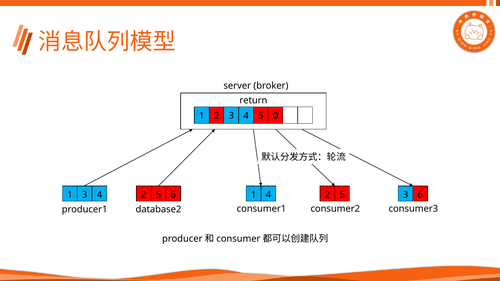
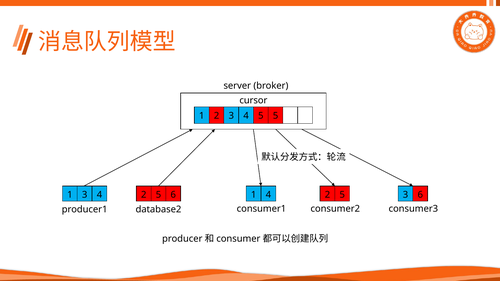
return: return -> cursor
5 0: 0 -> 5
